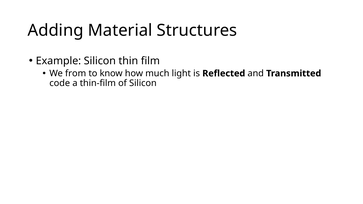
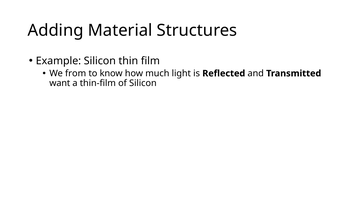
code: code -> want
